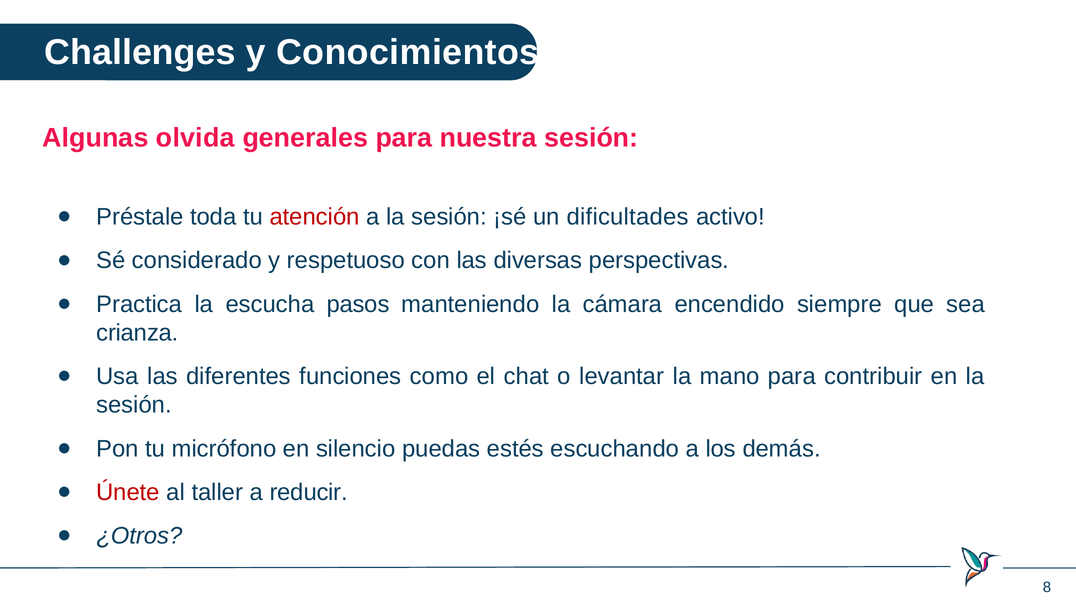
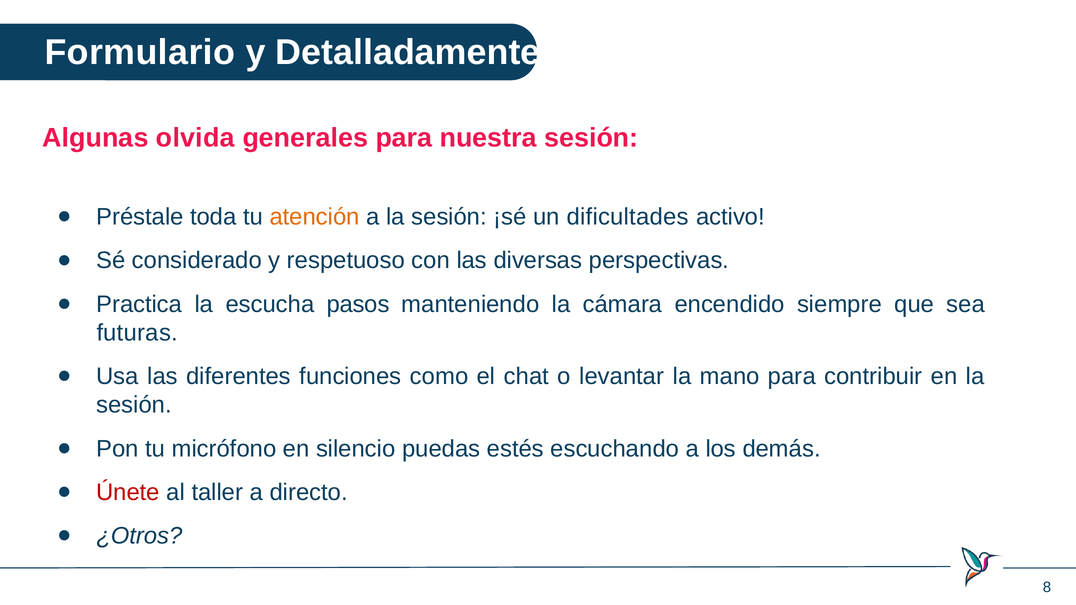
Challenges: Challenges -> Formulario
Conocimientos: Conocimientos -> Detalladamente
atención colour: red -> orange
crianza: crianza -> futuras
reducir: reducir -> directo
